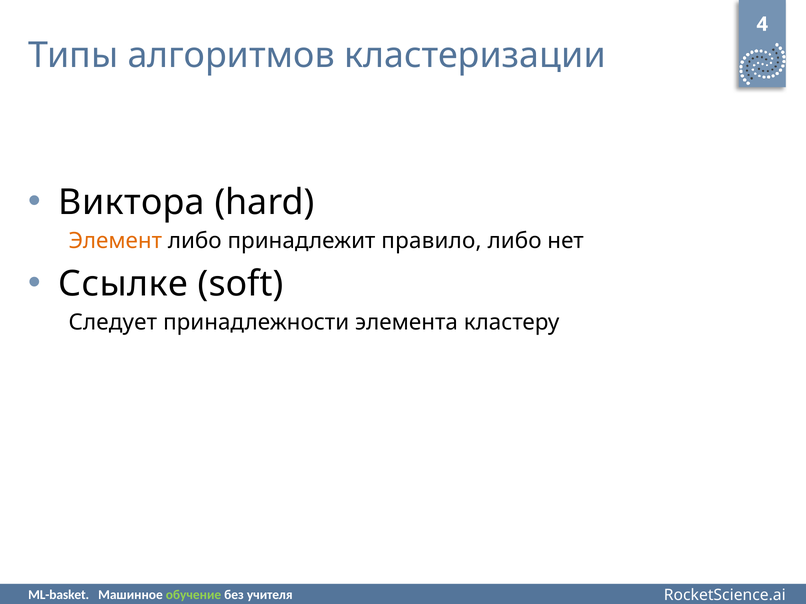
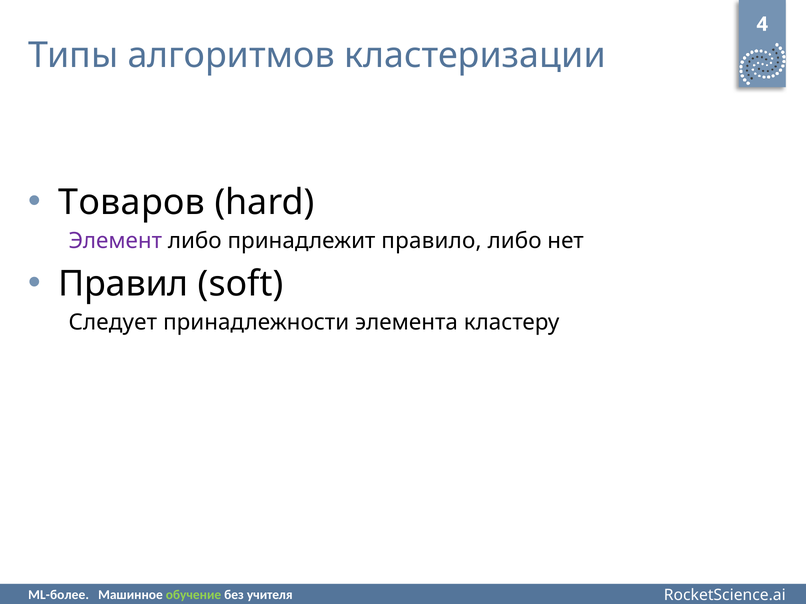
Виктора: Виктора -> Товаров
Элемент colour: orange -> purple
Ссылке: Ссылке -> Правил
ML-basket: ML-basket -> ML-более
